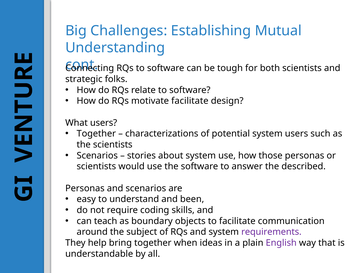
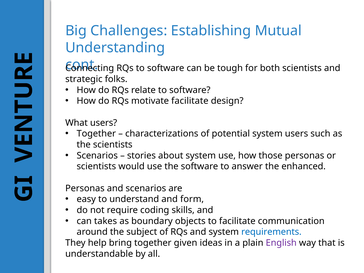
described: described -> enhanced
been: been -> form
teach: teach -> takes
requirements colour: purple -> blue
when: when -> given
